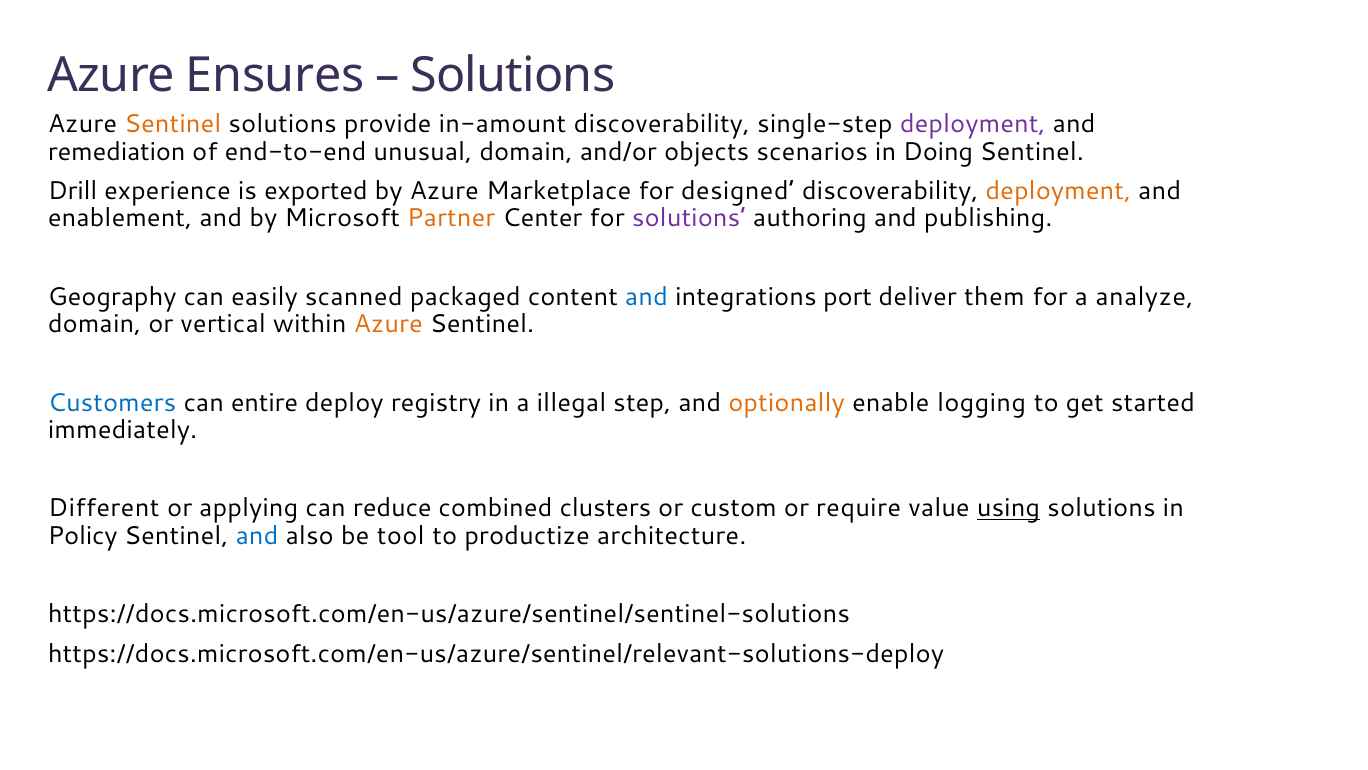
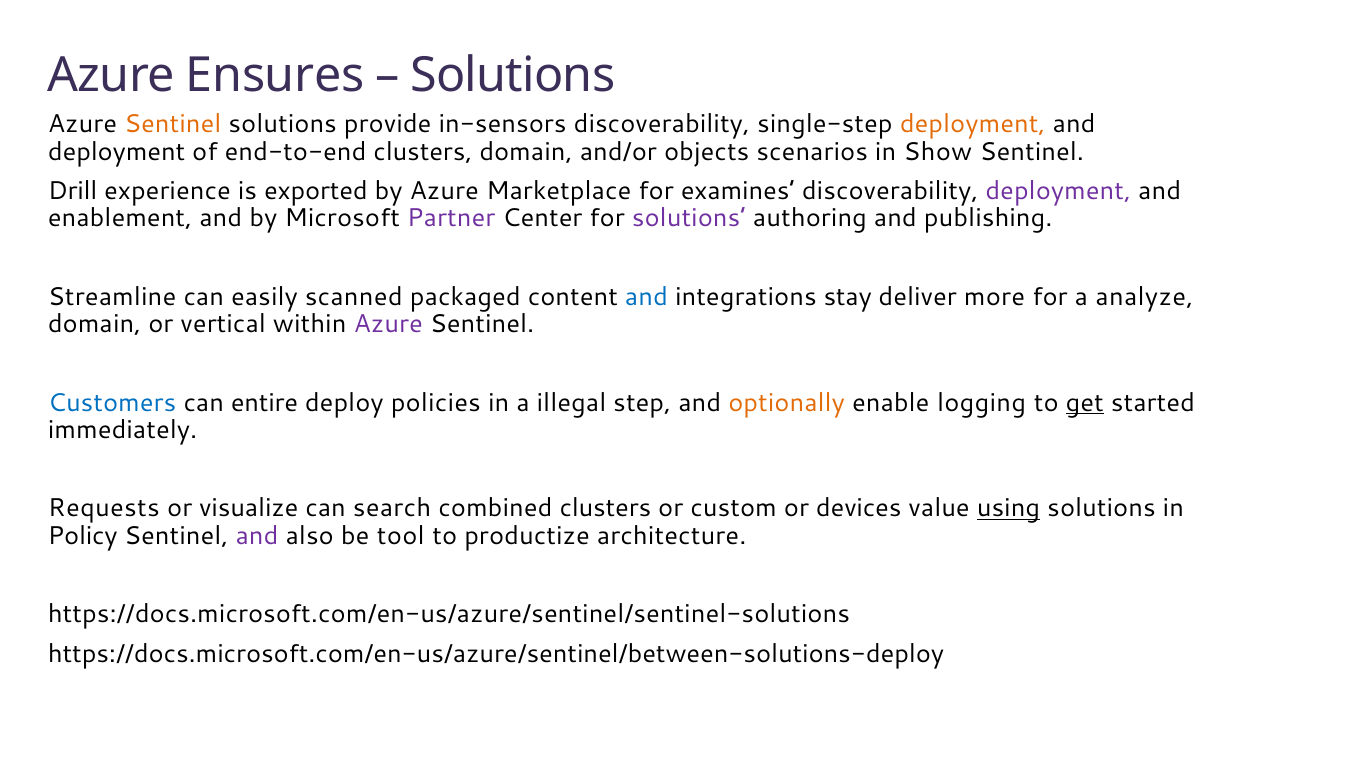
in-amount: in-amount -> in-sensors
deployment at (973, 124) colour: purple -> orange
remediation at (117, 151): remediation -> deployment
end-to-end unusual: unusual -> clusters
Doing: Doing -> Show
designed: designed -> examines
deployment at (1058, 191) colour: orange -> purple
Partner colour: orange -> purple
Geography: Geography -> Streamline
port: port -> stay
them: them -> more
Azure at (388, 324) colour: orange -> purple
registry: registry -> policies
get underline: none -> present
Different: Different -> Requests
applying: applying -> visualize
reduce: reduce -> search
require: require -> devices
and at (257, 536) colour: blue -> purple
https://docs.microsoft.com/en-us/azure/sentinel/relevant-solutions-deploy: https://docs.microsoft.com/en-us/azure/sentinel/relevant-solutions-deploy -> https://docs.microsoft.com/en-us/azure/sentinel/between-solutions-deploy
